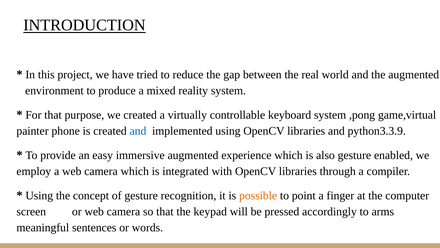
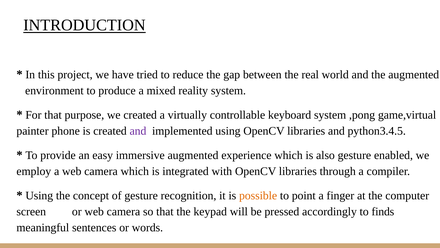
and at (138, 131) colour: blue -> purple
python3.3.9: python3.3.9 -> python3.4.5
arms: arms -> finds
